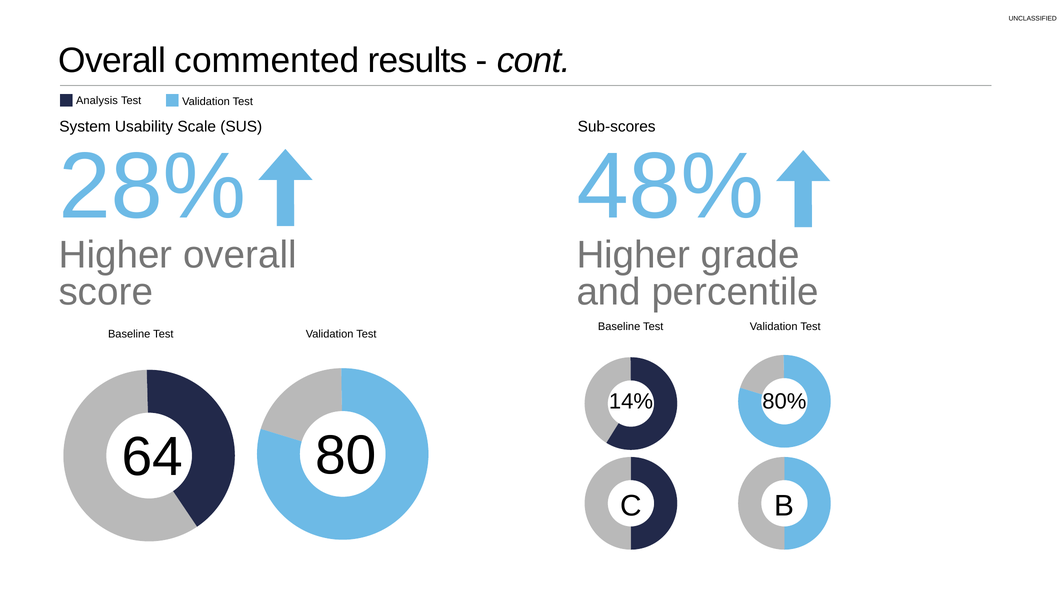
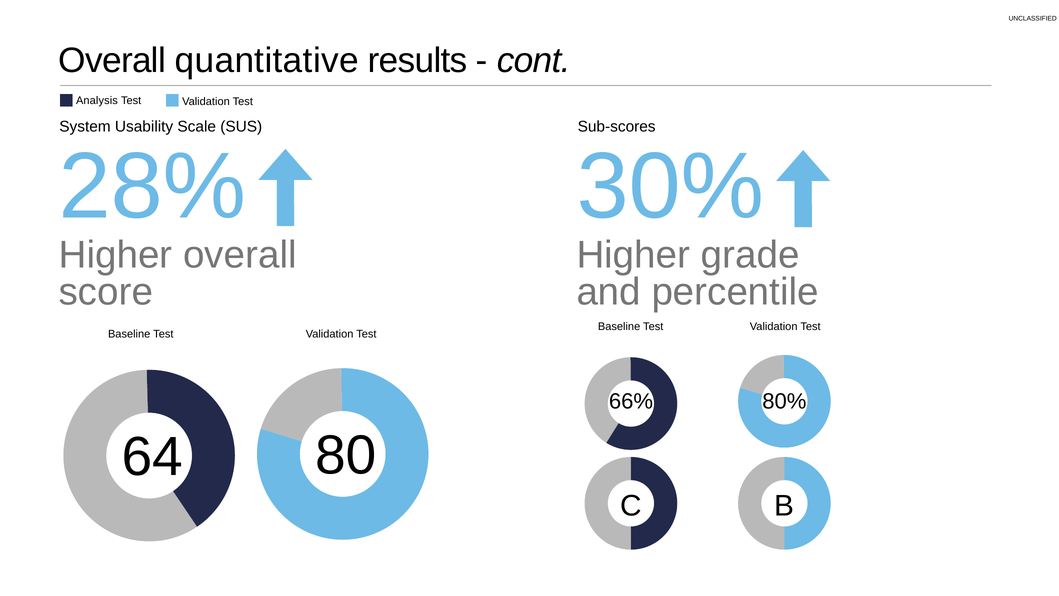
commented: commented -> quantitative
48%: 48% -> 30%
14%: 14% -> 66%
